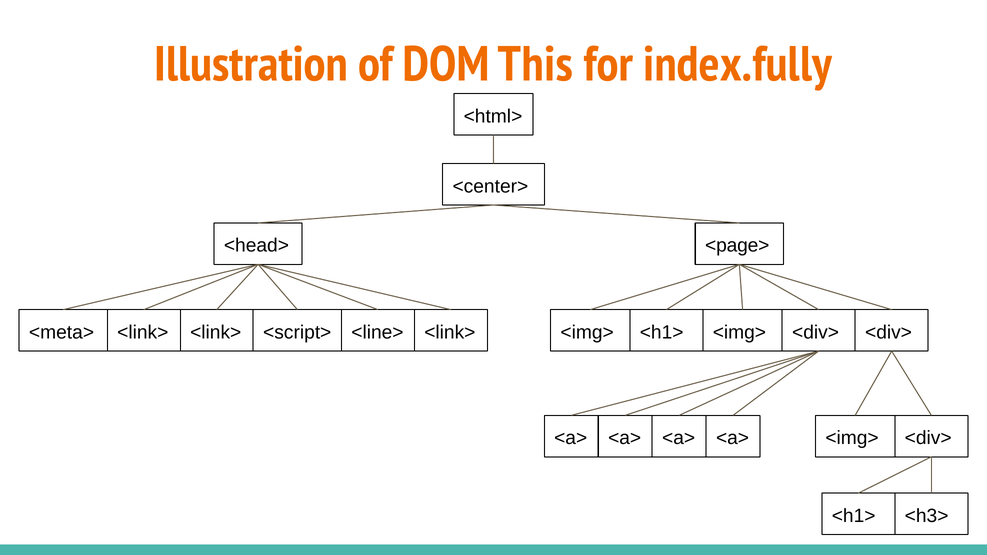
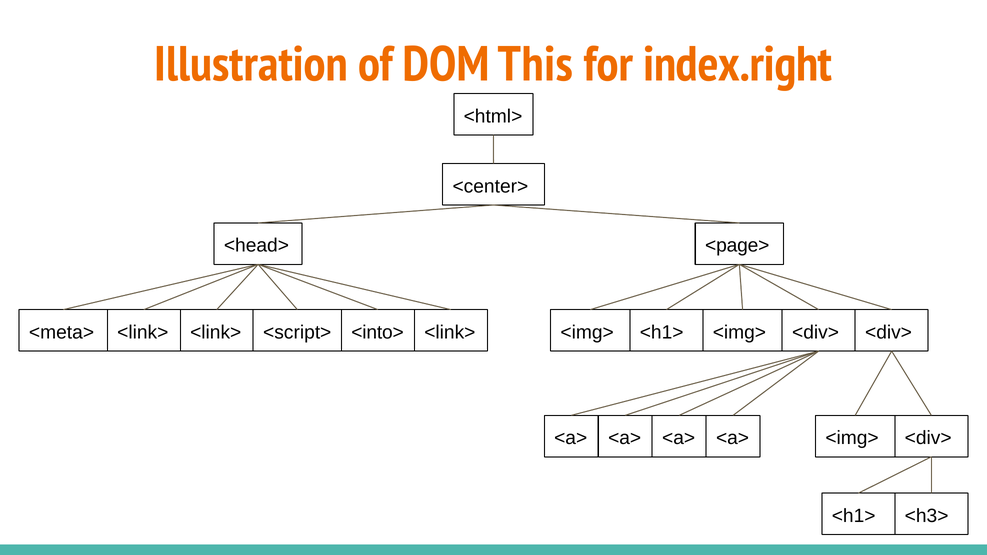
index.fully: index.fully -> index.right
<line>: <line> -> <into>
